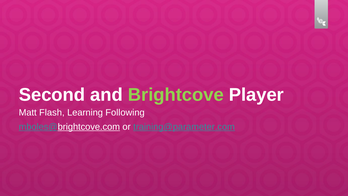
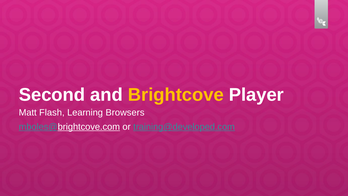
Brightcove colour: light green -> yellow
Following: Following -> Browsers
training@parameter.com: training@parameter.com -> training@developed.com
